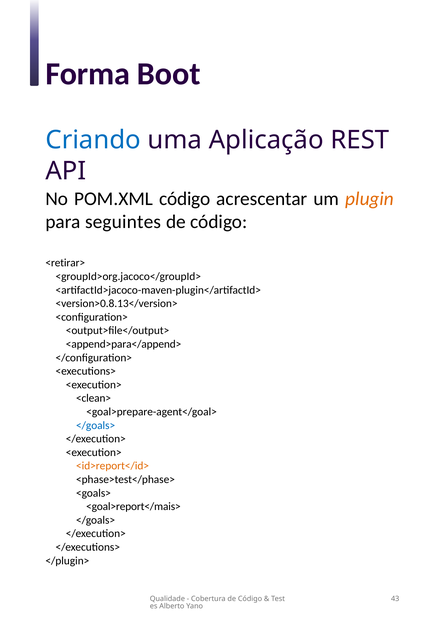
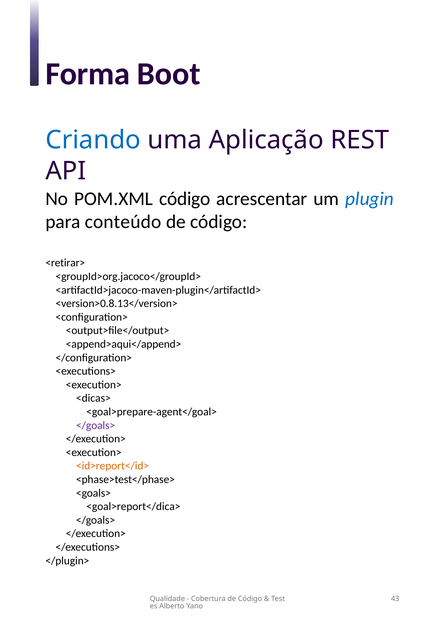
plugin colour: orange -> blue
seguintes: seguintes -> conteúdo
<append>para</append>: <append>para</append> -> <append>aqui</append>
<clean>: <clean> -> <dicas>
</goals> at (96, 426) colour: blue -> purple
<goal>report</mais>: <goal>report</mais> -> <goal>report</dica>
